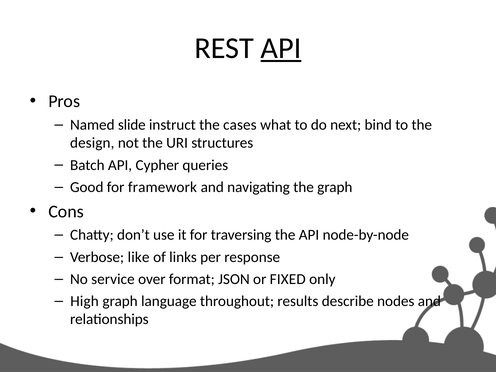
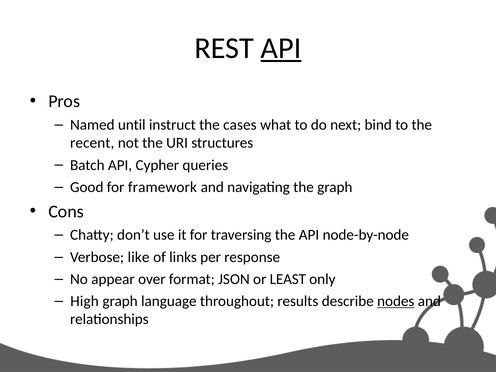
slide: slide -> until
design: design -> recent
service: service -> appear
FIXED: FIXED -> LEAST
nodes underline: none -> present
